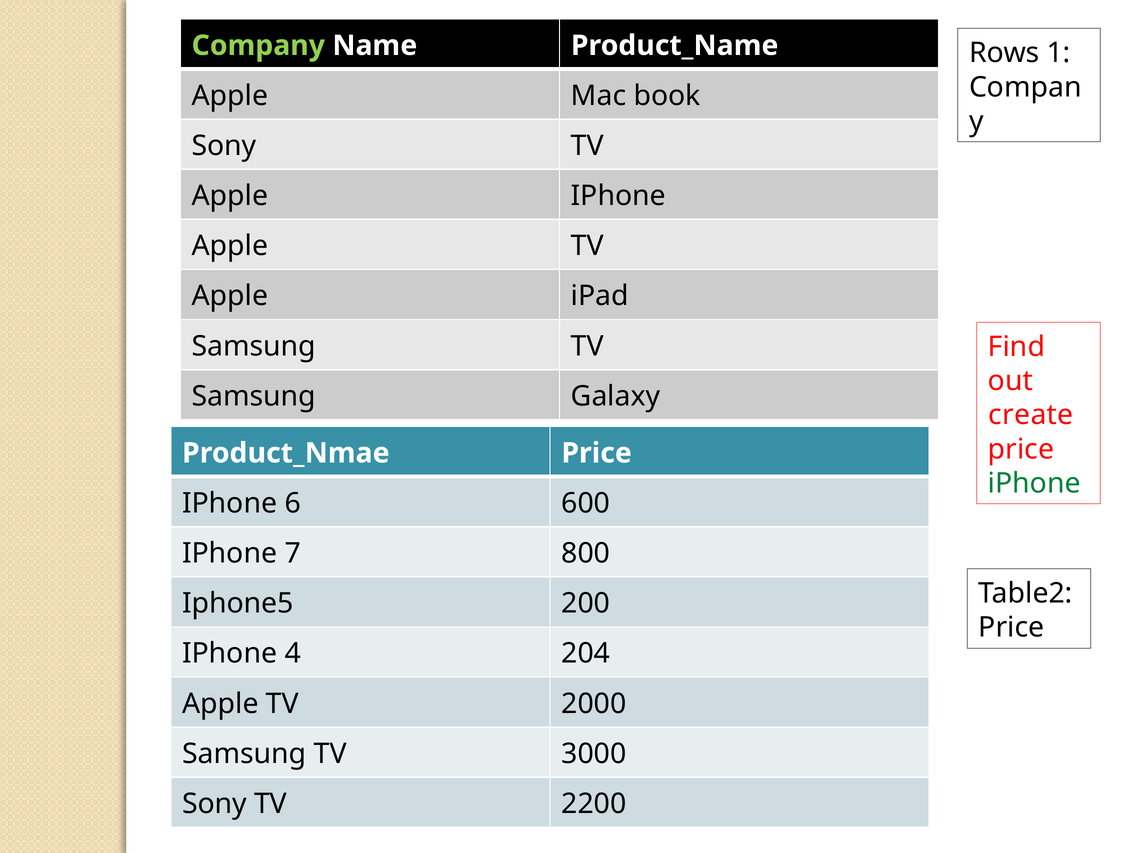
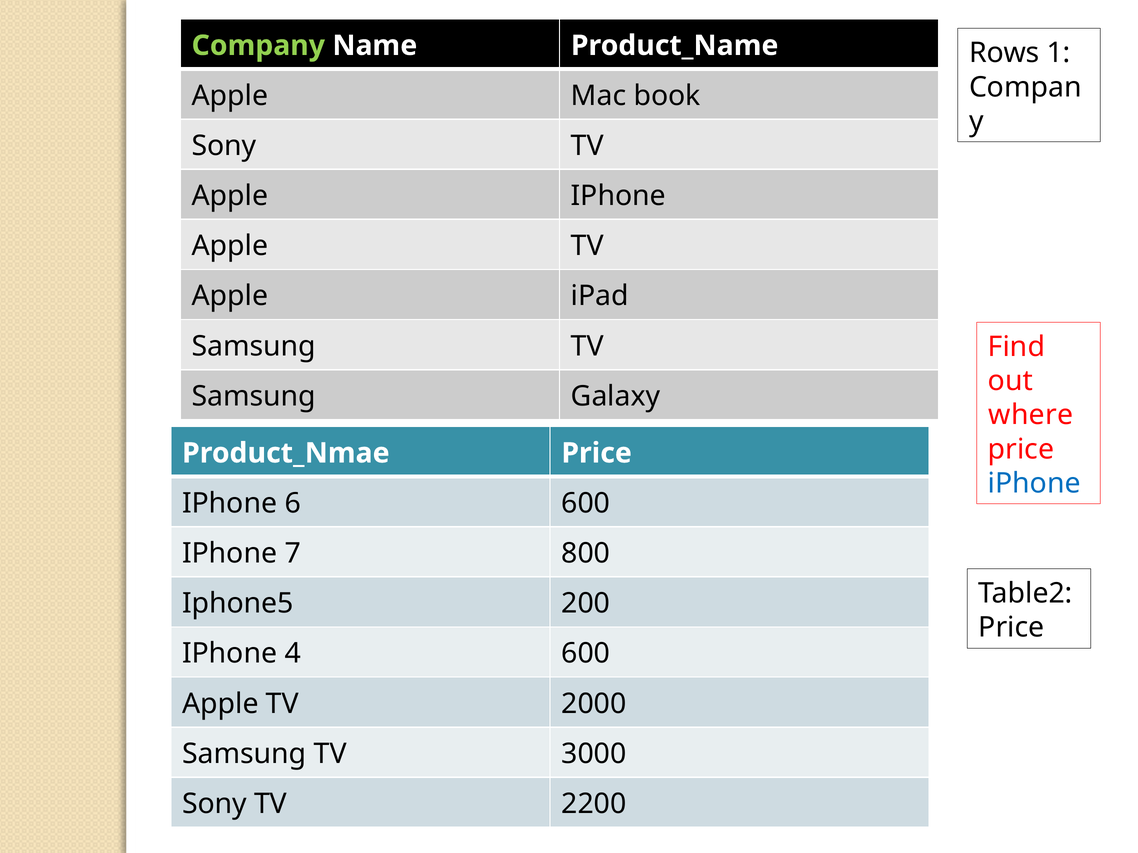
create: create -> where
iPhone at (1034, 484) colour: green -> blue
4 204: 204 -> 600
